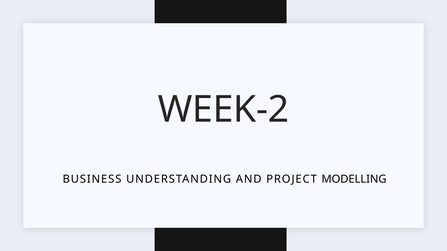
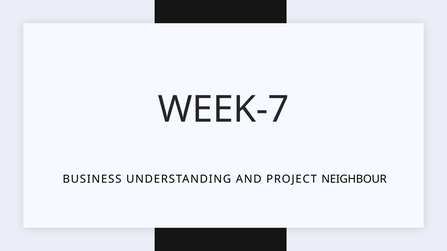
WEEK-2: WEEK-2 -> WEEK-7
MODELLING: MODELLING -> NEIGHBOUR
